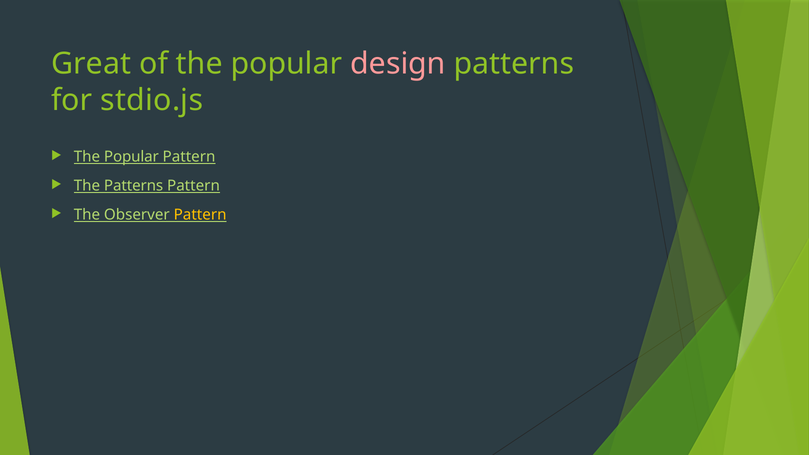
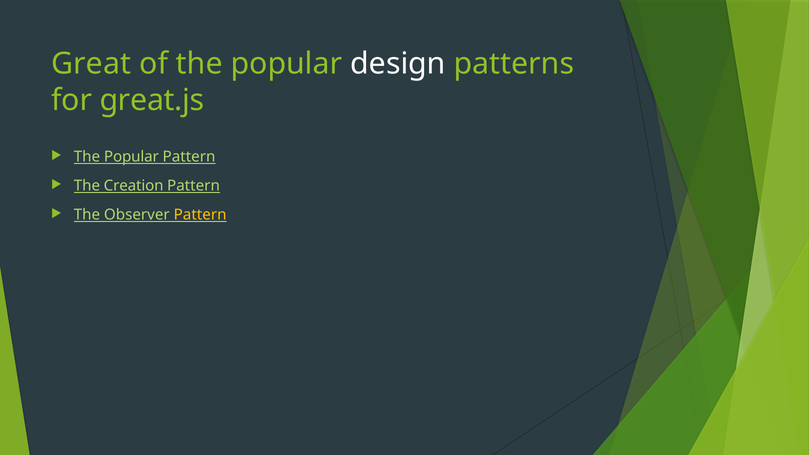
design colour: pink -> white
stdio.js: stdio.js -> great.js
The Patterns: Patterns -> Creation
